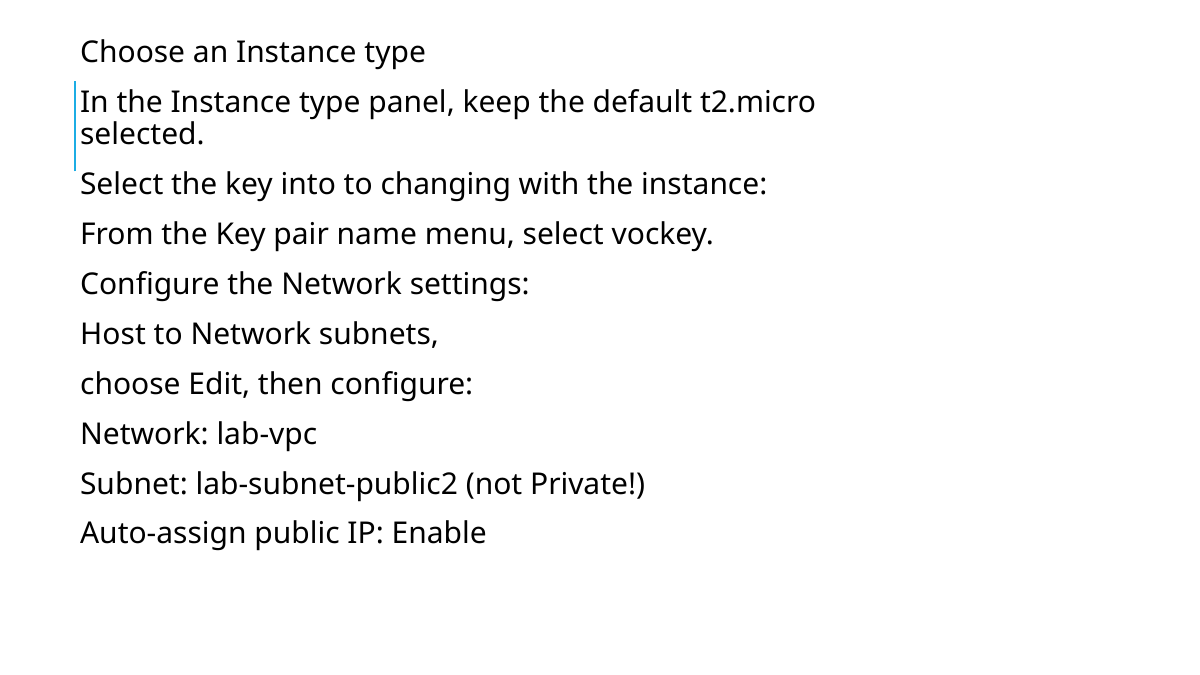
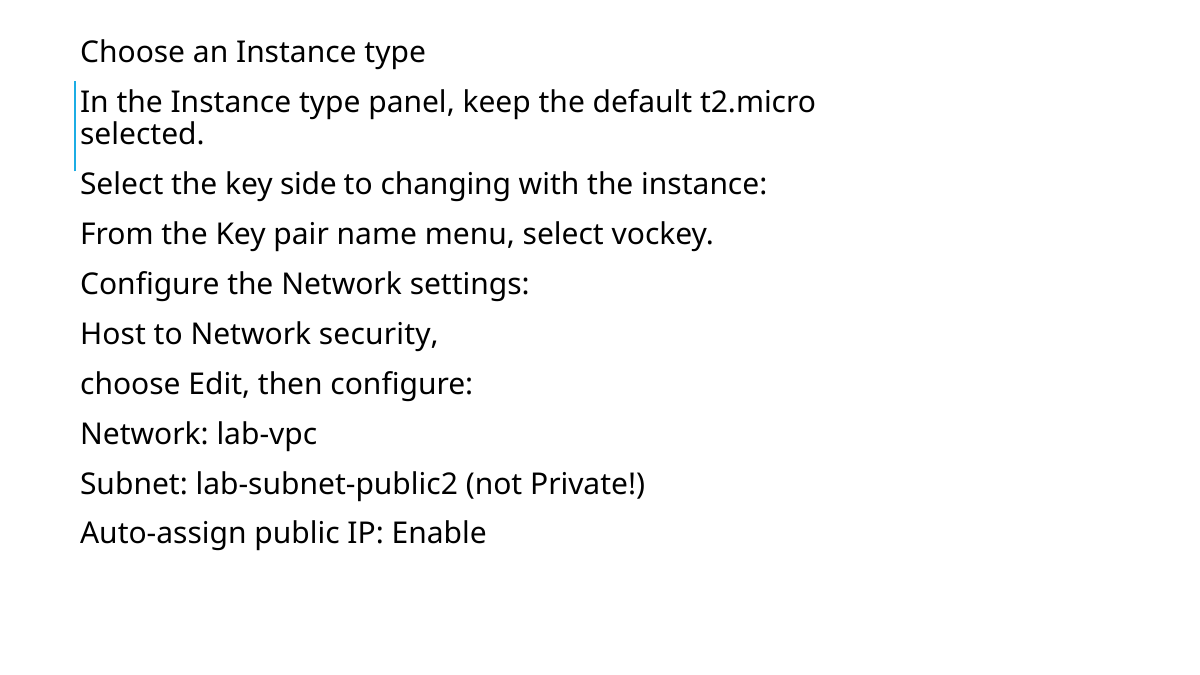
into: into -> side
subnets: subnets -> security
